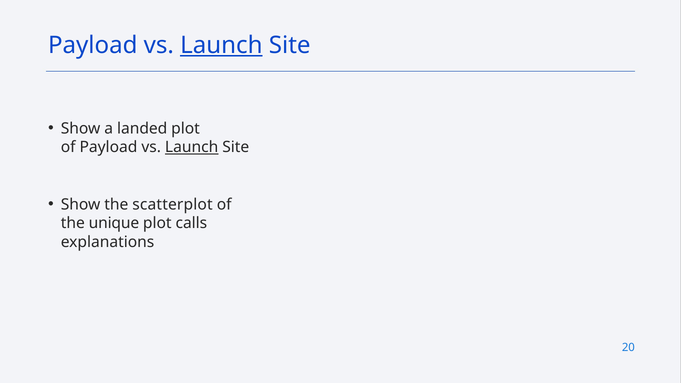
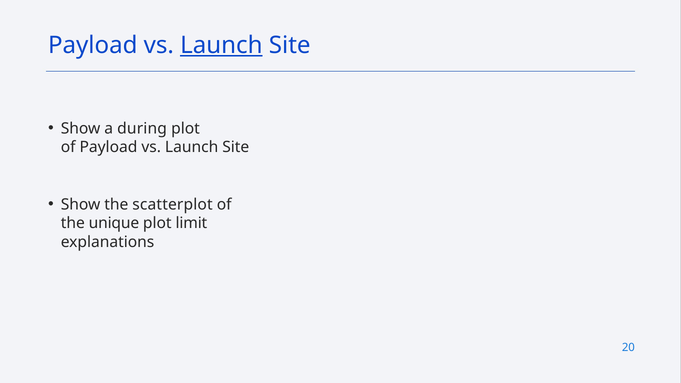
landed: landed -> during
Launch at (192, 147) underline: present -> none
calls: calls -> limit
